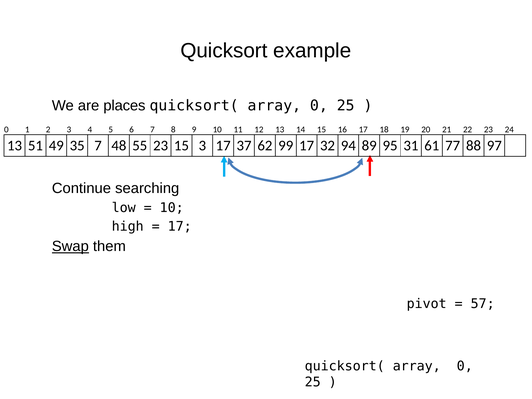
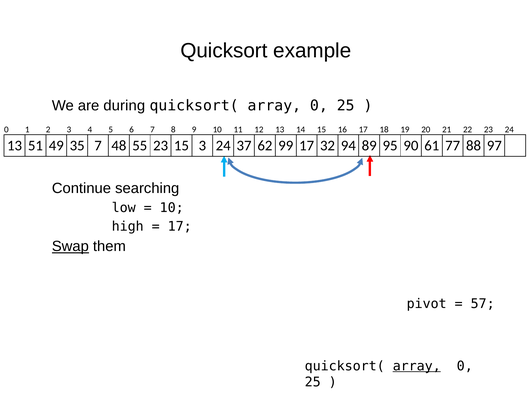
places: places -> during
3 17: 17 -> 24
31: 31 -> 90
array at (417, 366) underline: none -> present
